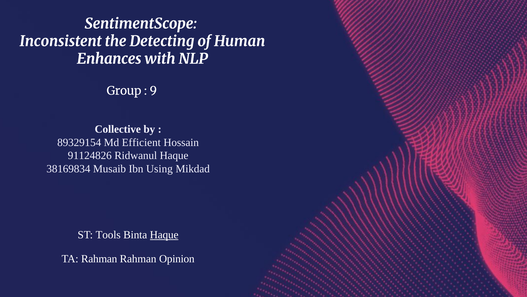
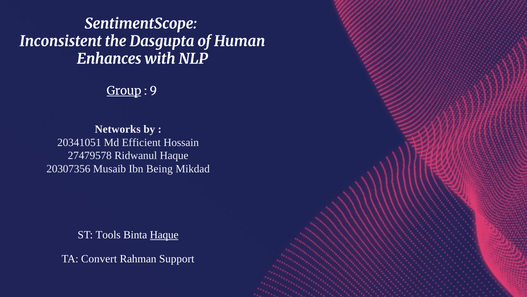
Detecting: Detecting -> Dasgupta
Group underline: none -> present
Collective: Collective -> Networks
89329154: 89329154 -> 20341051
91124826: 91124826 -> 27479578
38169834: 38169834 -> 20307356
Using: Using -> Being
TA Rahman: Rahman -> Convert
Opinion: Opinion -> Support
